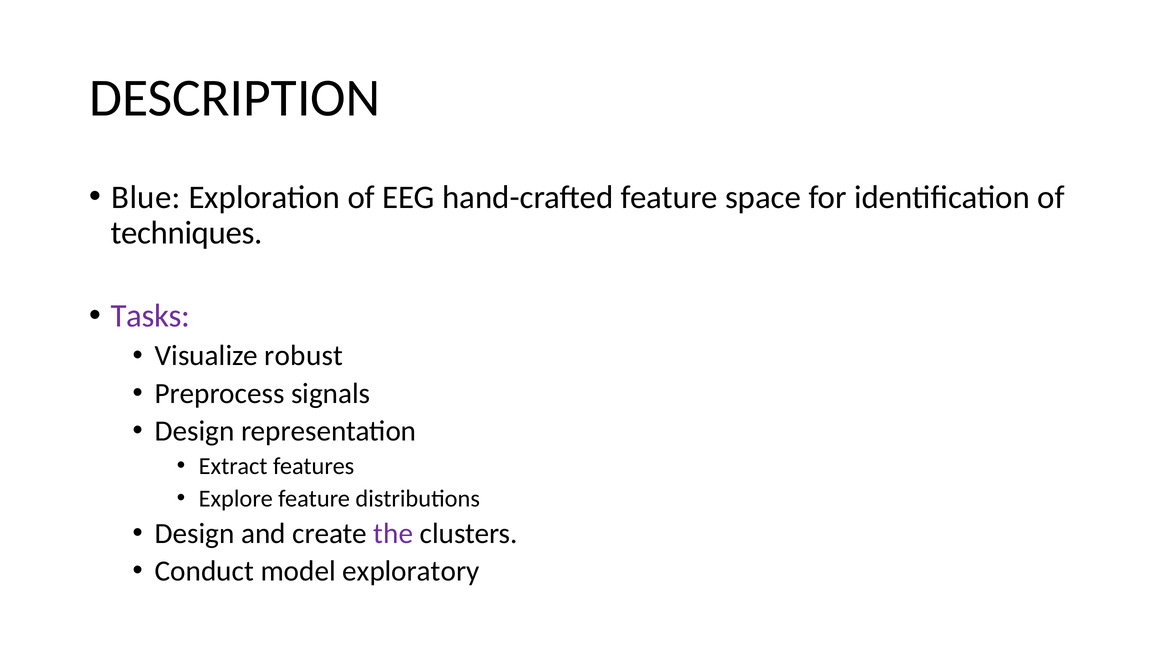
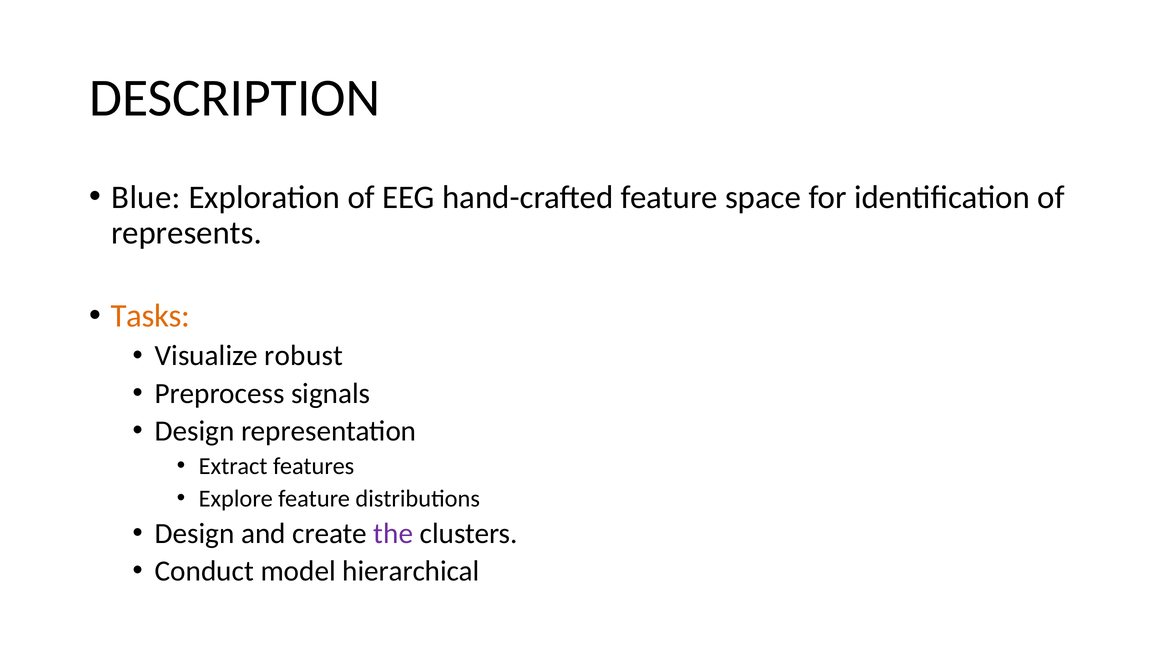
techniques: techniques -> represents
Tasks colour: purple -> orange
exploratory: exploratory -> hierarchical
